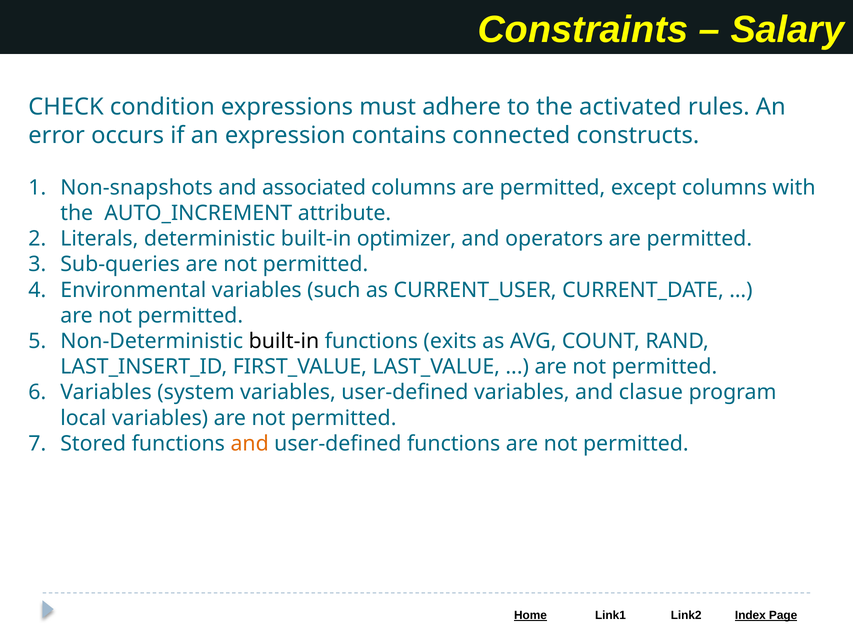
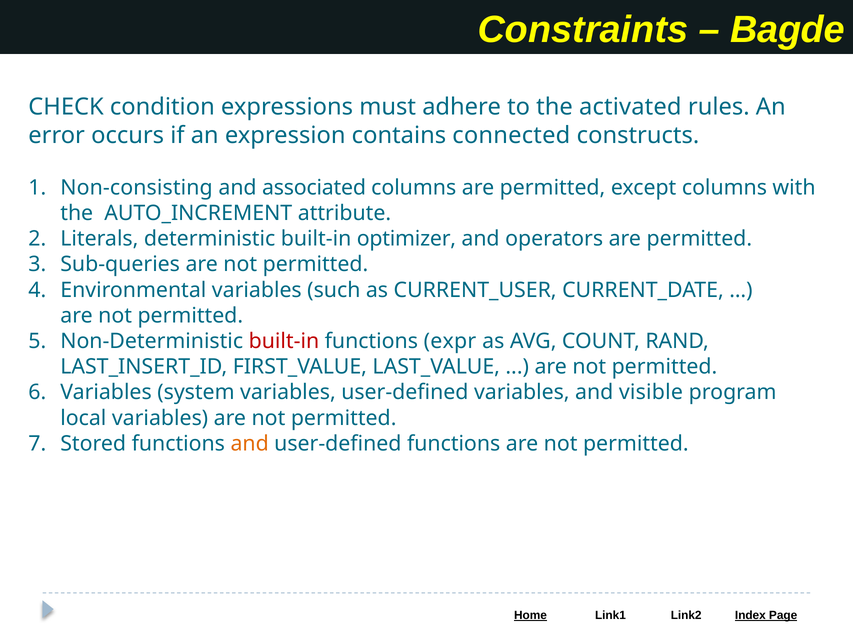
Salary: Salary -> Bagde
Non-snapshots: Non-snapshots -> Non-consisting
built-in at (284, 341) colour: black -> red
exits: exits -> expr
clasue: clasue -> visible
